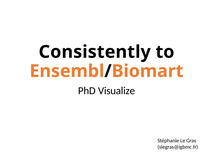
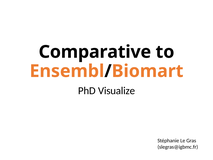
Consistently: Consistently -> Comparative
